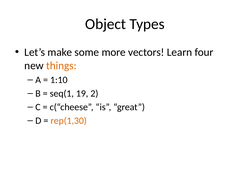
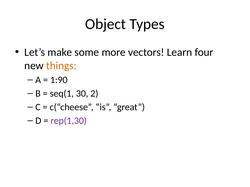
1:10: 1:10 -> 1:90
19: 19 -> 30
rep(1,30 colour: orange -> purple
